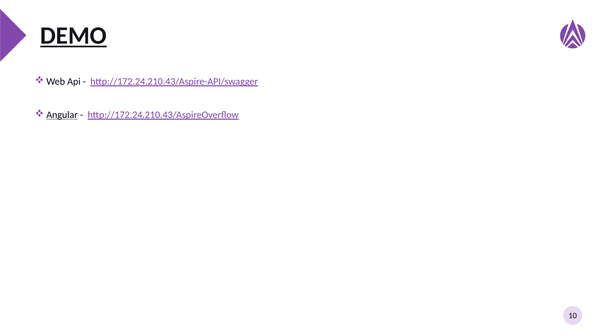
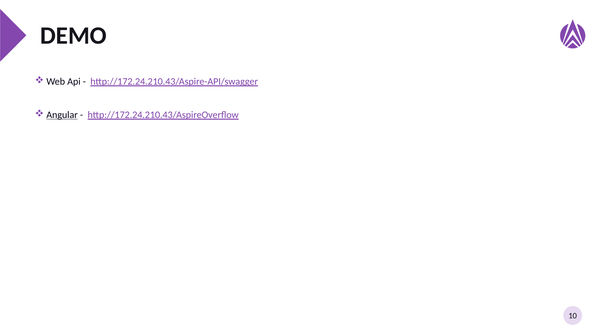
DEMO underline: present -> none
